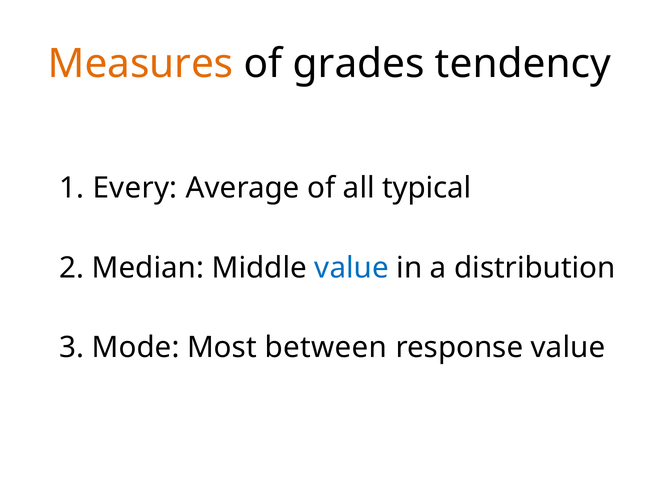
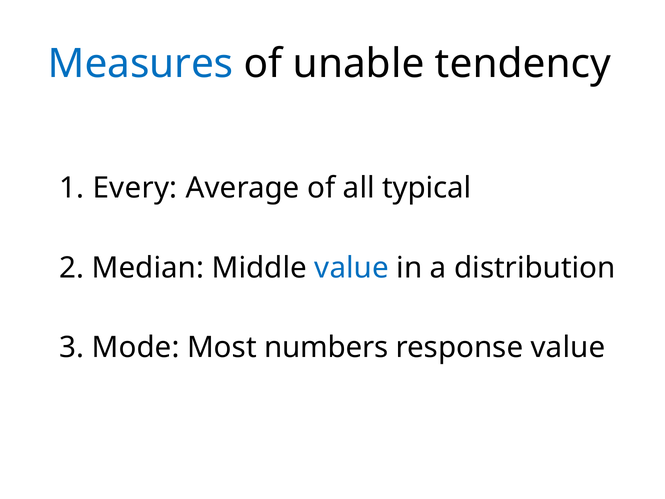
Measures colour: orange -> blue
grades: grades -> unable
between: between -> numbers
